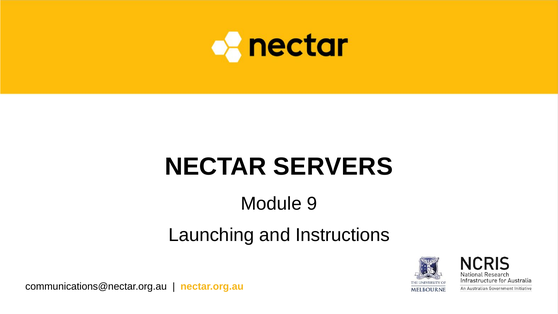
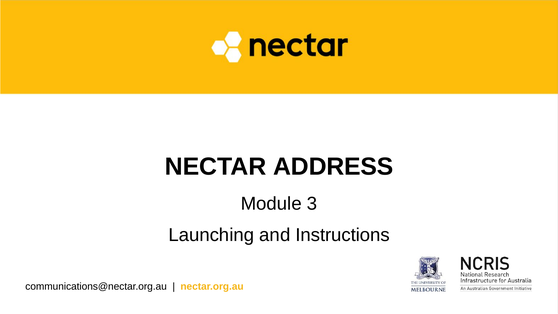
SERVERS: SERVERS -> ADDRESS
9: 9 -> 3
